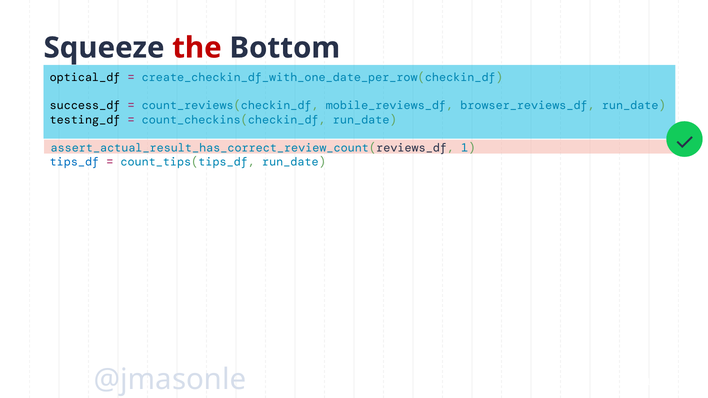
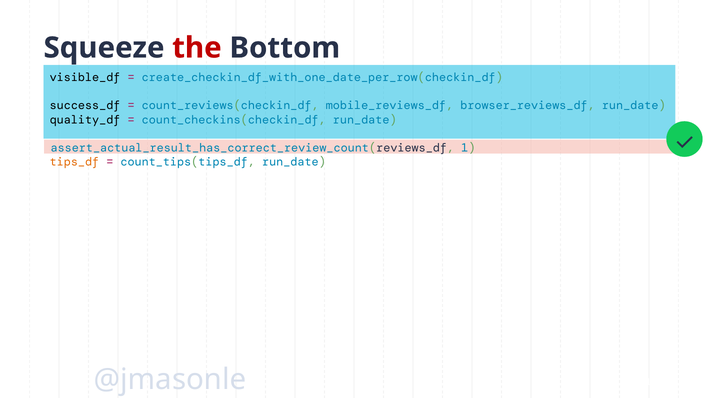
optical_df: optical_df -> visible_df
testing_df: testing_df -> quality_df
tips_df colour: blue -> orange
